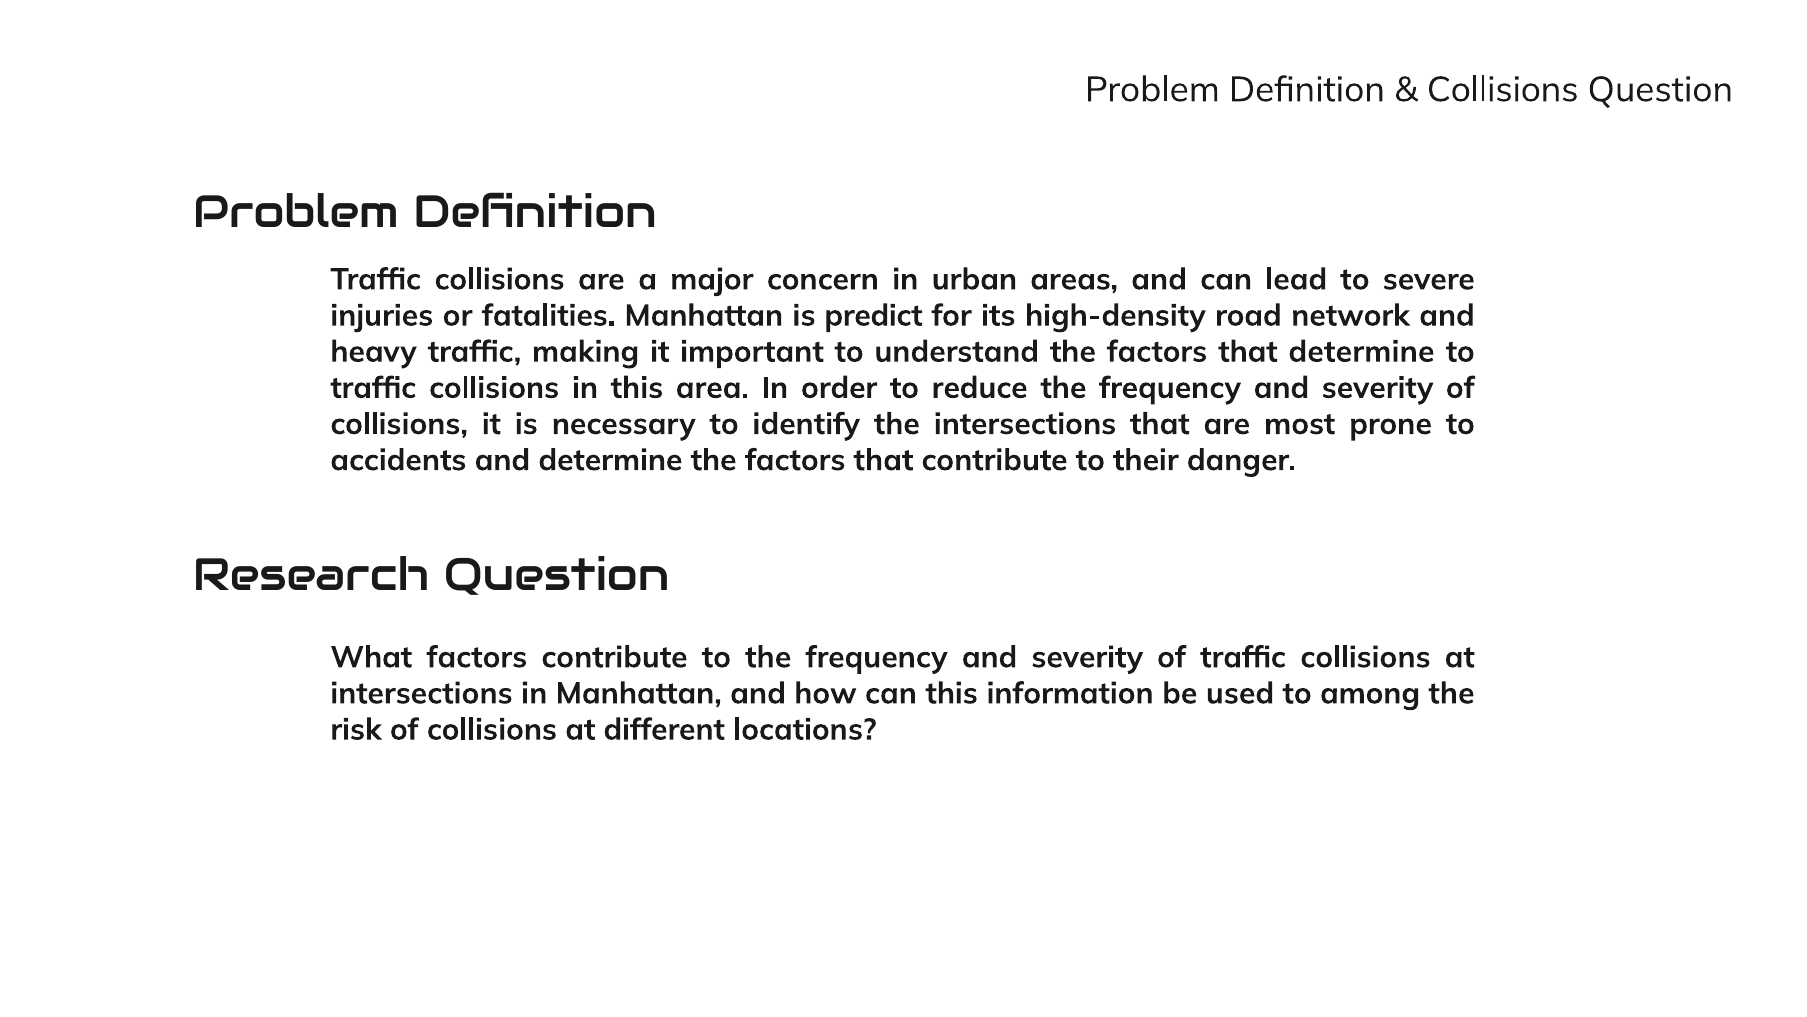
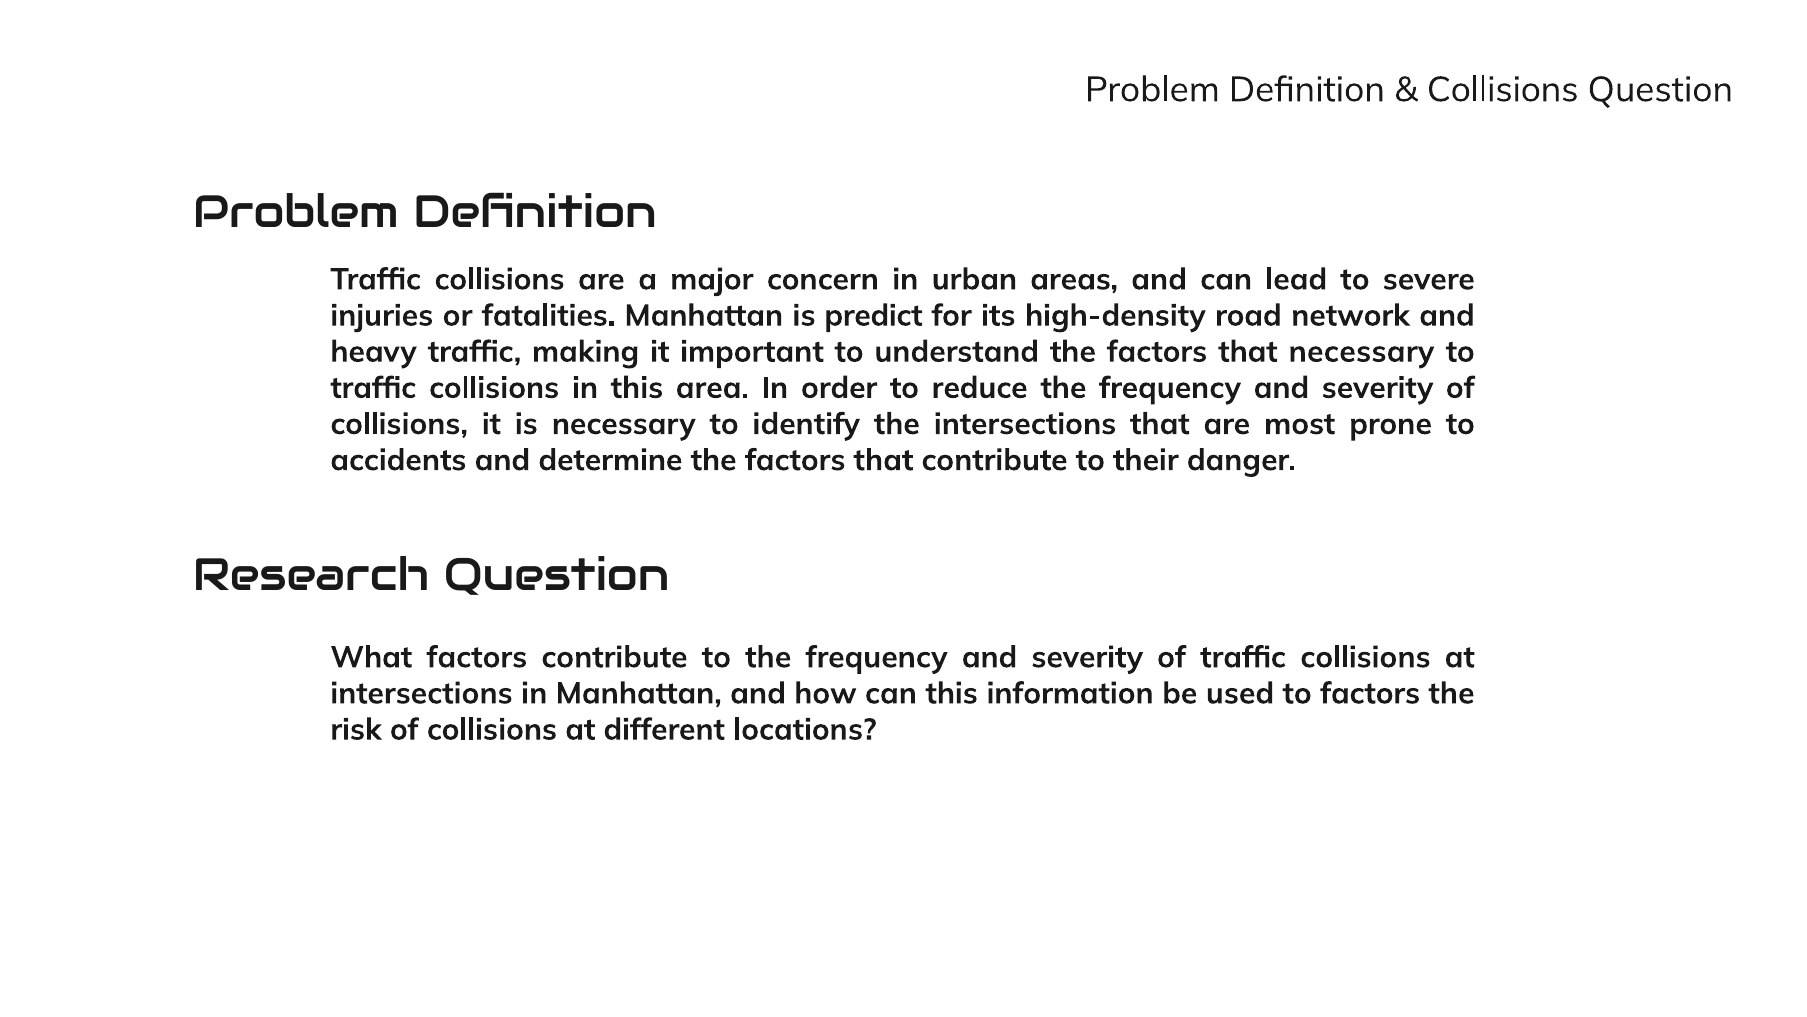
that determine: determine -> necessary
to among: among -> factors
